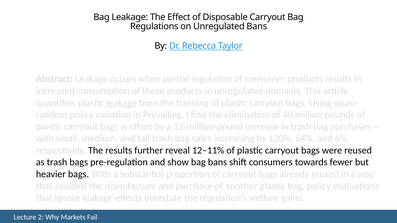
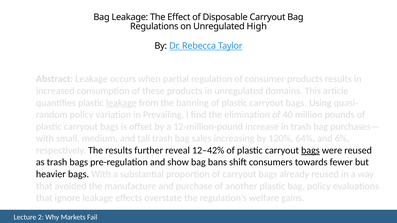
Unregulated Bans: Bans -> High
12–11%: 12–11% -> 12–42%
bags at (310, 151) underline: none -> present
